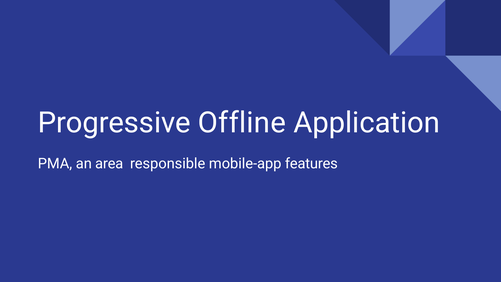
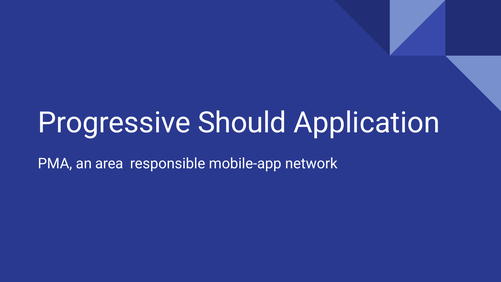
Offline: Offline -> Should
features: features -> network
